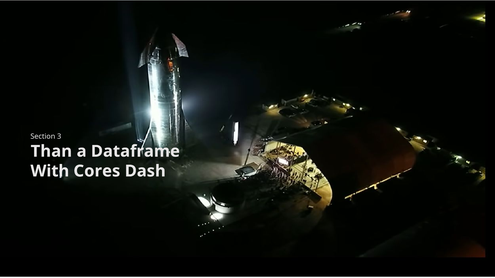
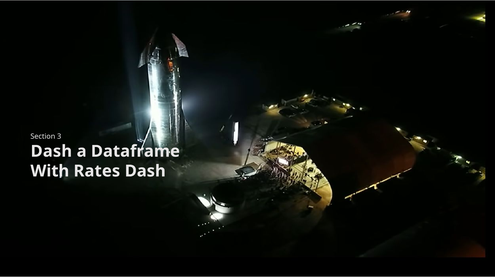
Than at (51, 151): Than -> Dash
Cores: Cores -> Rates
